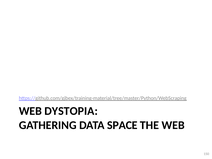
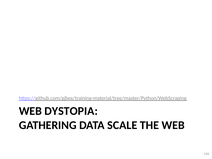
SPACE: SPACE -> SCALE
